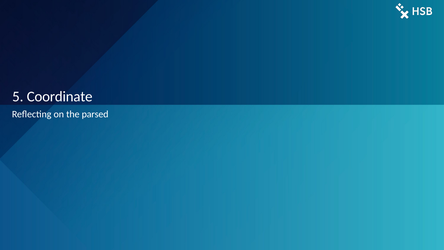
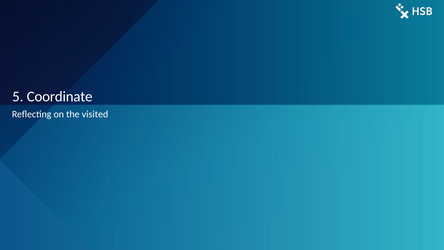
parsed: parsed -> visited
